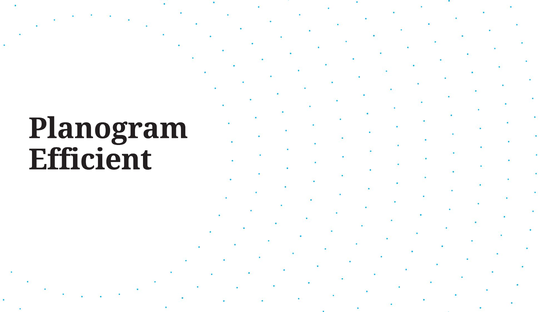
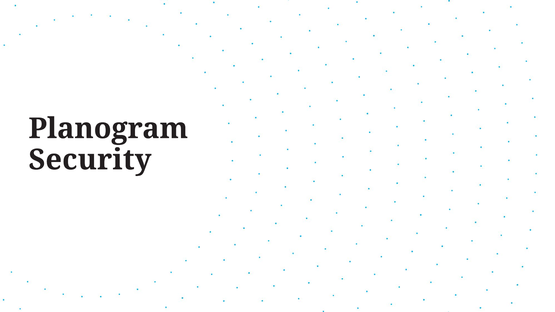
Efficient: Efficient -> Security
